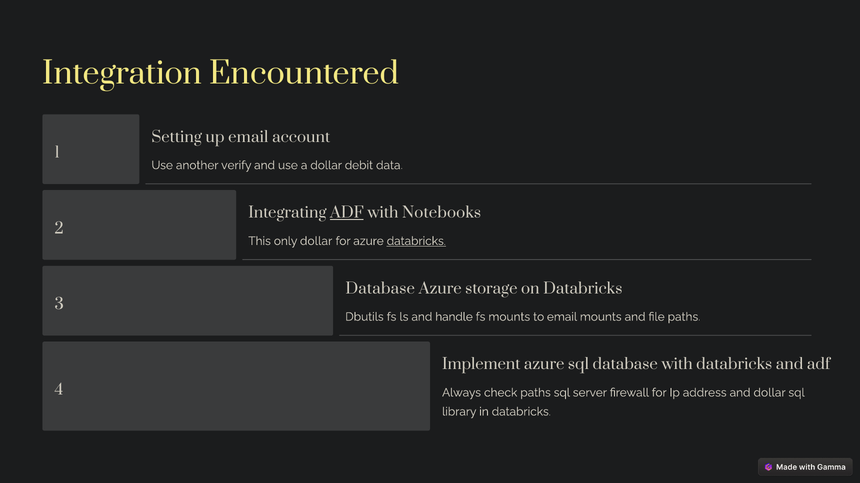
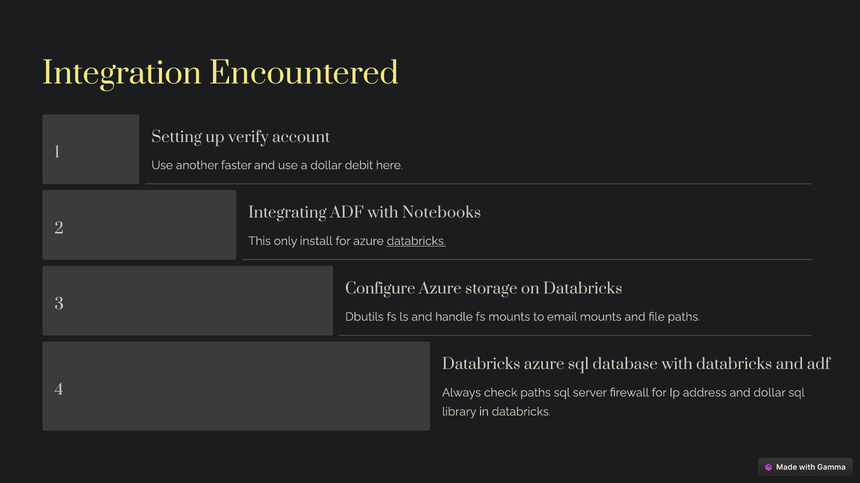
up email: email -> verify
verify: verify -> faster
data: data -> here
ADF at (347, 213) underline: present -> none
only dollar: dollar -> install
Database at (380, 289): Database -> Configure
Implement at (481, 365): Implement -> Databricks
